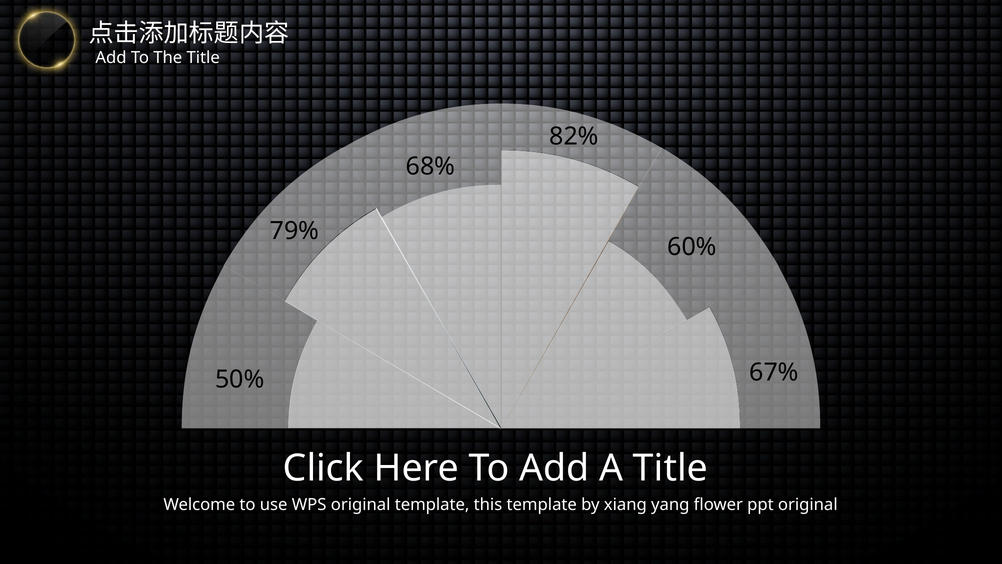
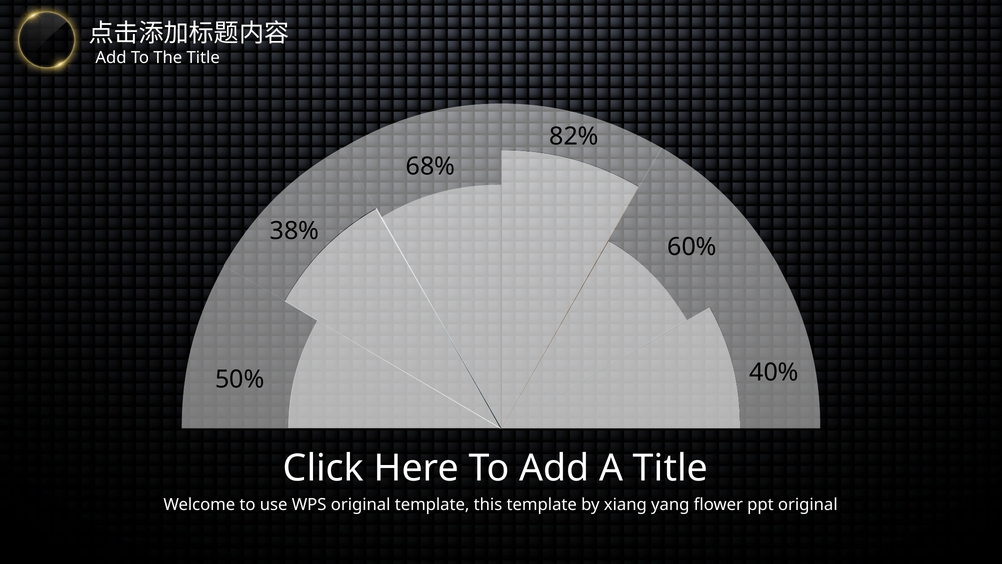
79%: 79% -> 38%
67%: 67% -> 40%
